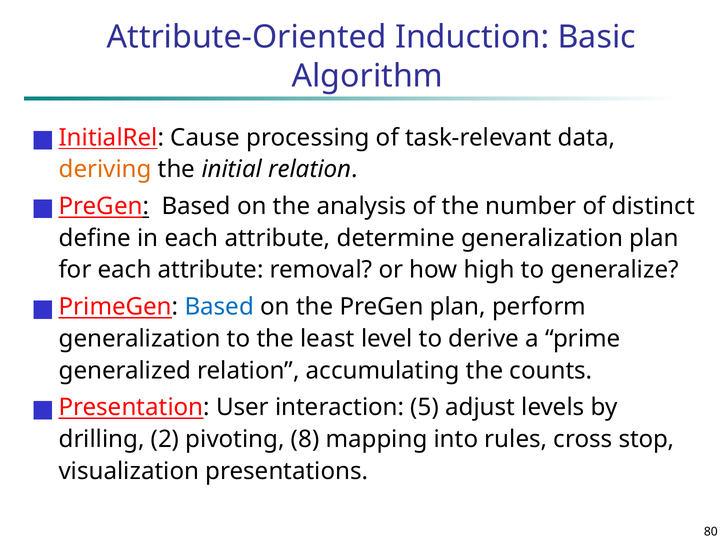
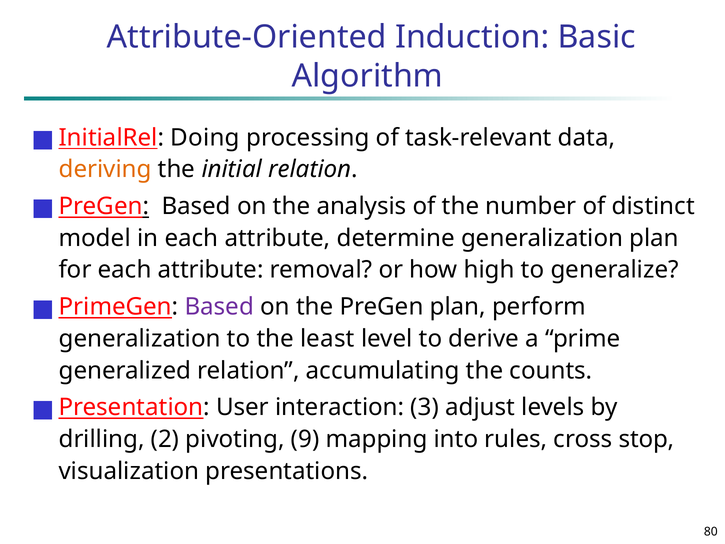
Cause: Cause -> Doing
define: define -> model
Based at (219, 307) colour: blue -> purple
5: 5 -> 3
8: 8 -> 9
